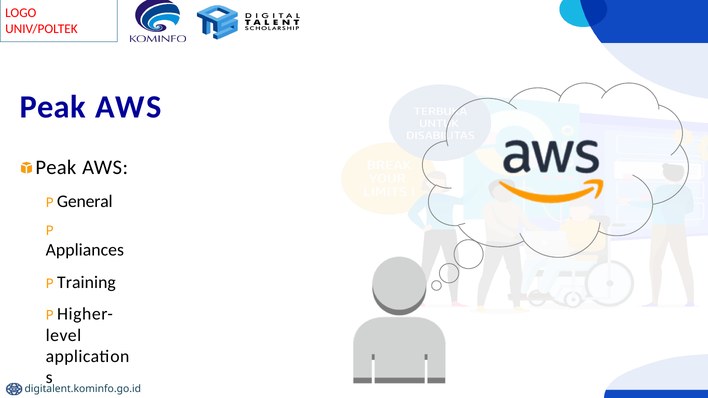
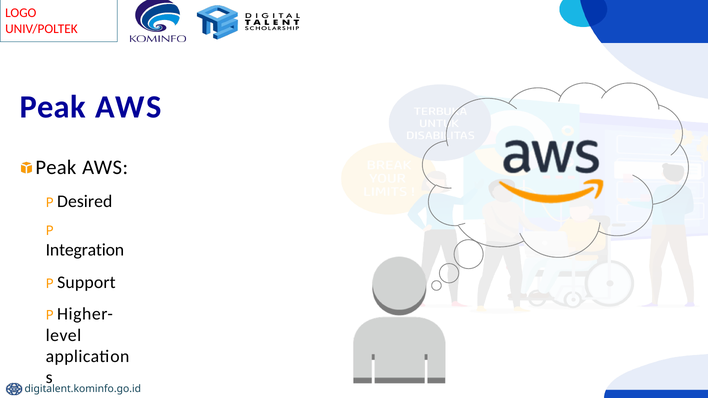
General: General -> Desired
Appliances: Appliances -> Integration
Training: Training -> Support
